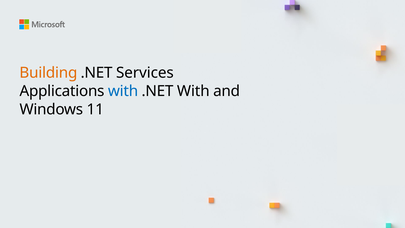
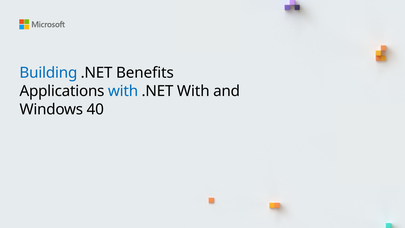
Building colour: orange -> blue
Services: Services -> Benefits
11: 11 -> 40
